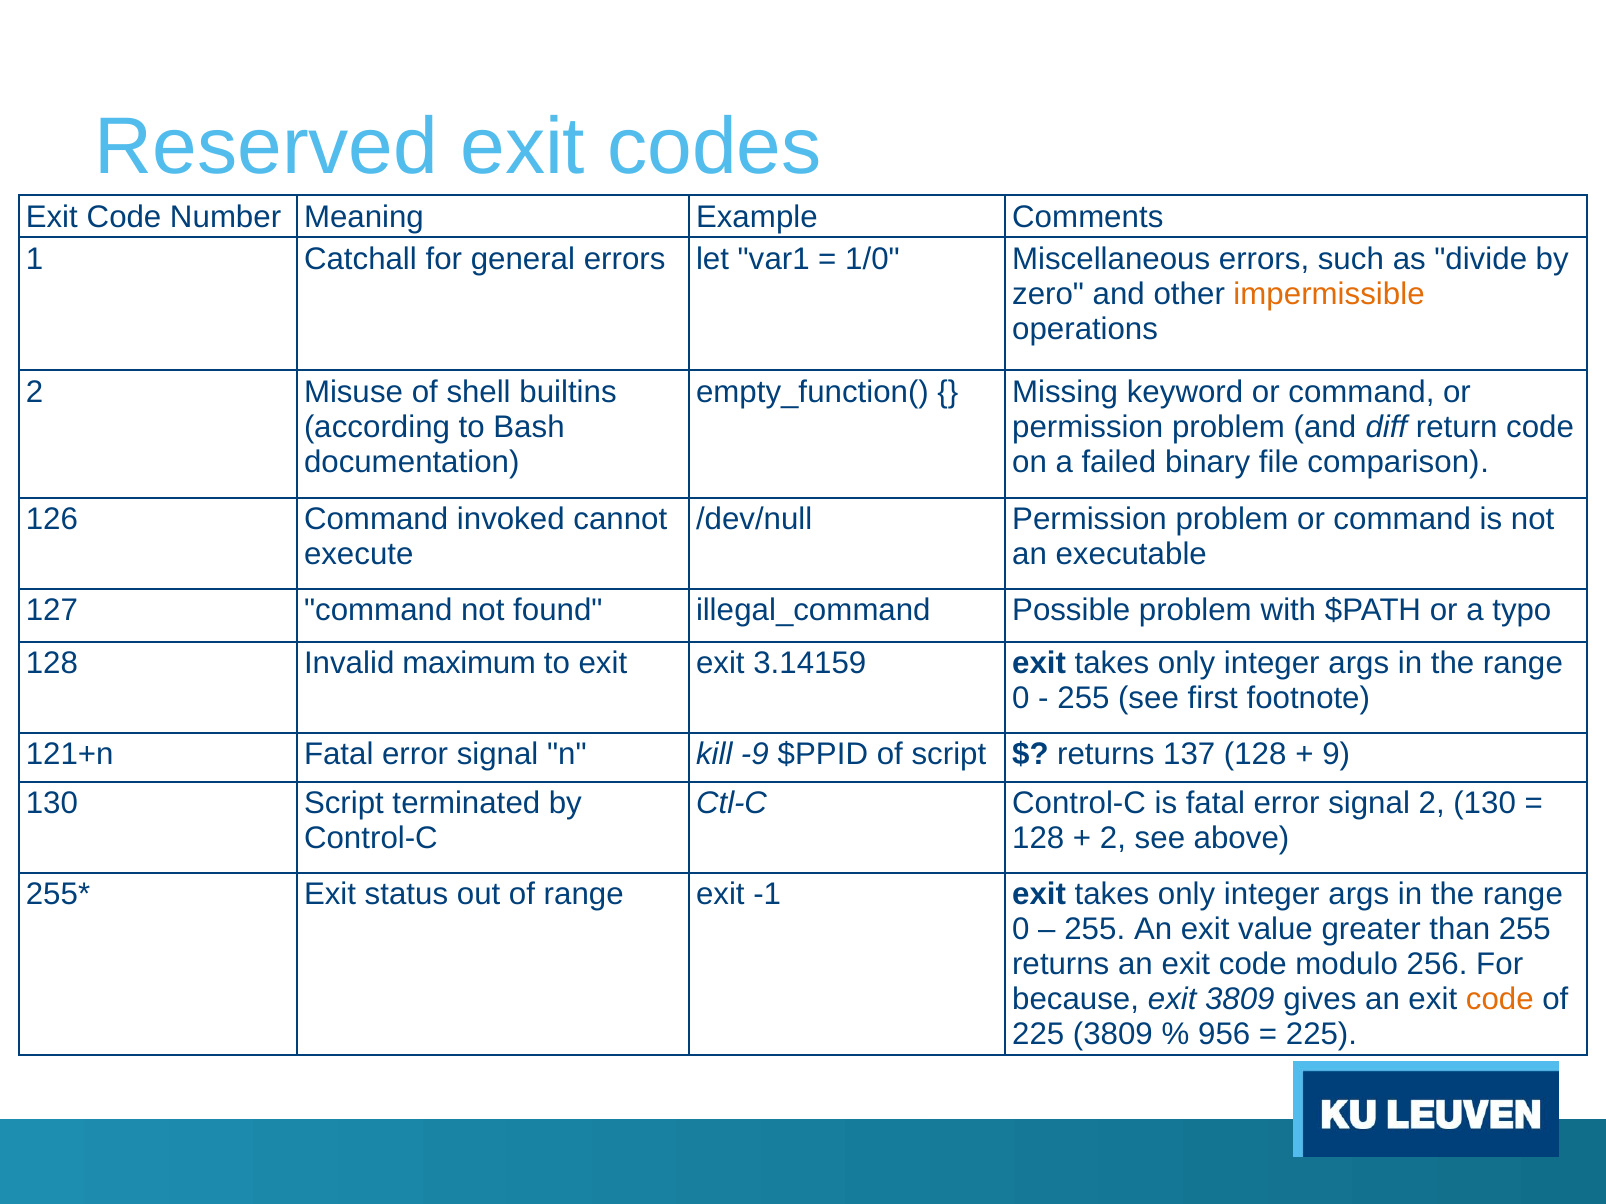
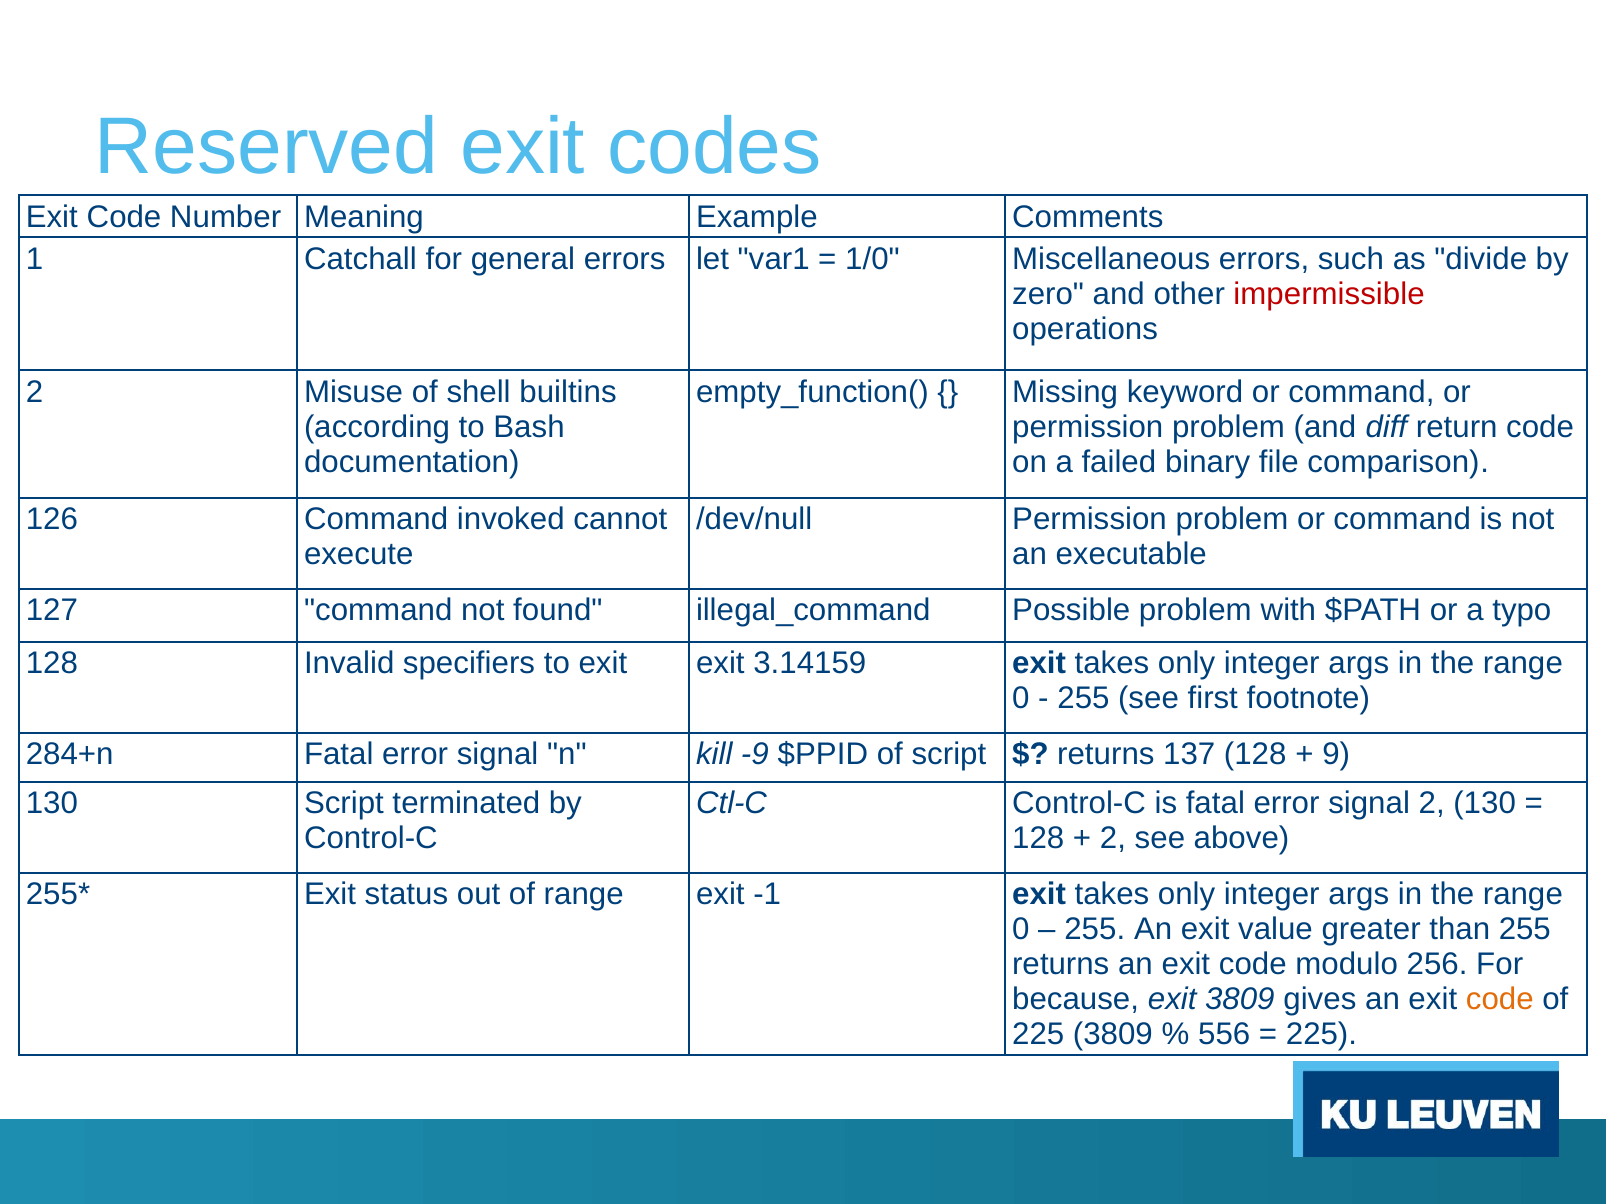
impermissible colour: orange -> red
maximum: maximum -> specifiers
121+n: 121+n -> 284+n
956: 956 -> 556
